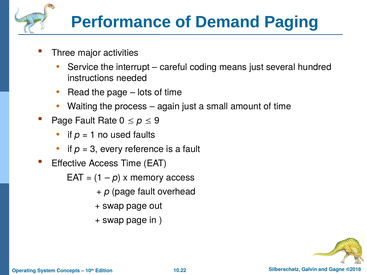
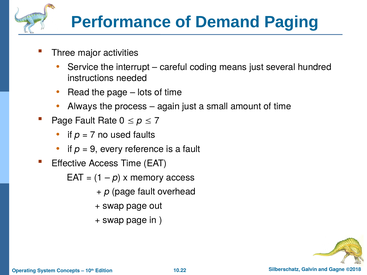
Waiting: Waiting -> Always
9 at (157, 121): 9 -> 7
1 at (93, 135): 1 -> 7
3: 3 -> 9
